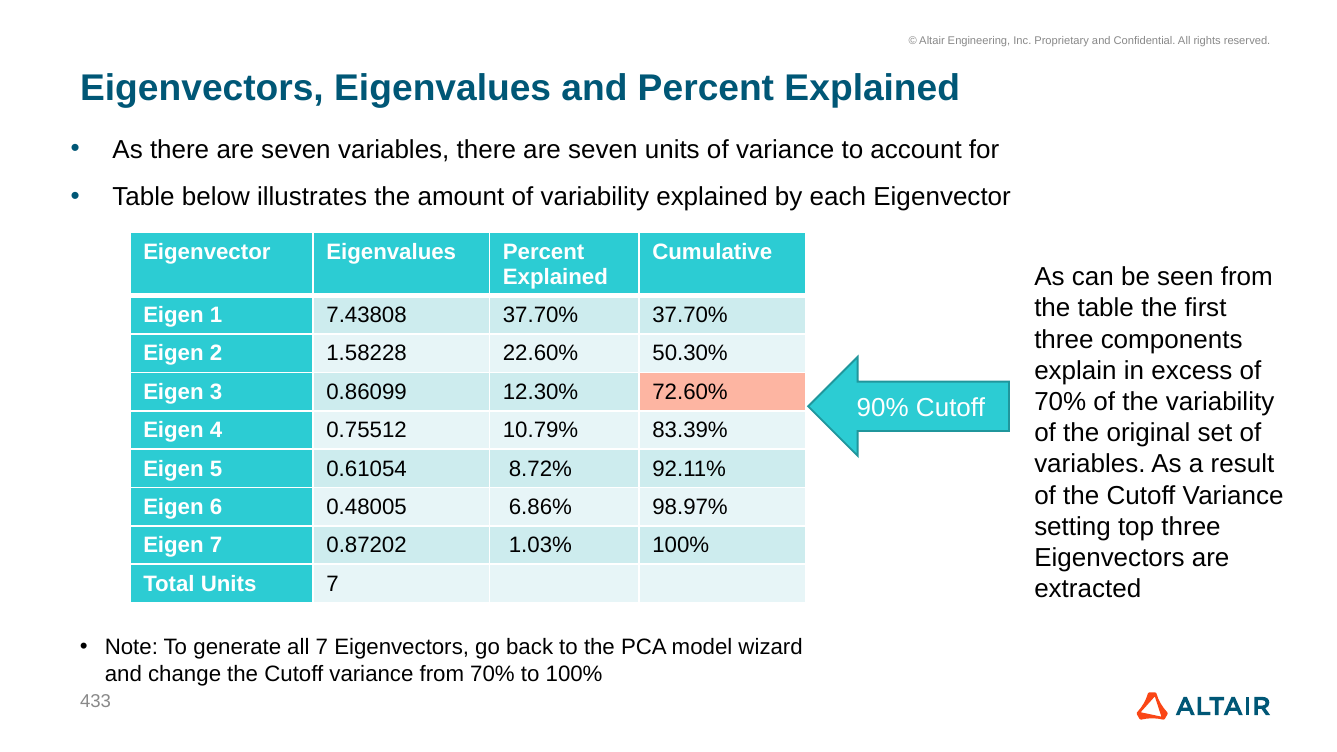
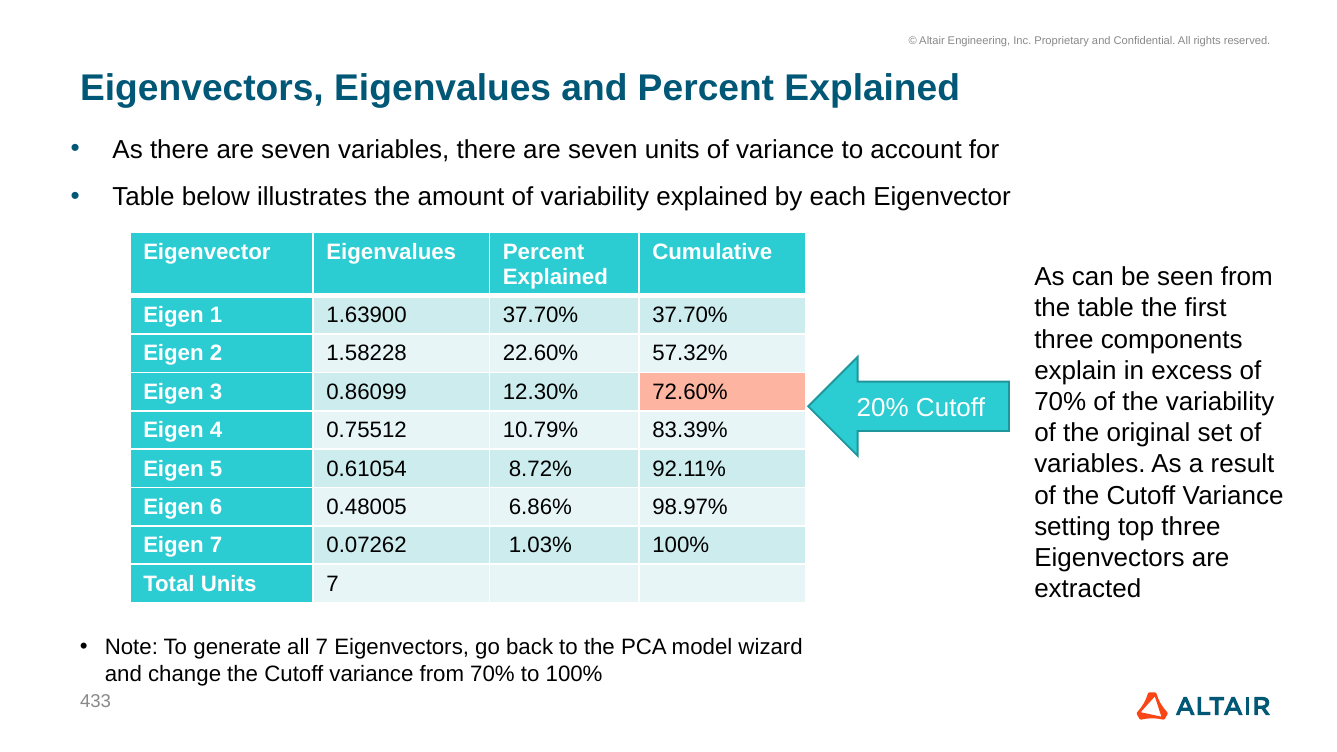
7.43808: 7.43808 -> 1.63900
50.30%: 50.30% -> 57.32%
90%: 90% -> 20%
0.87202: 0.87202 -> 0.07262
